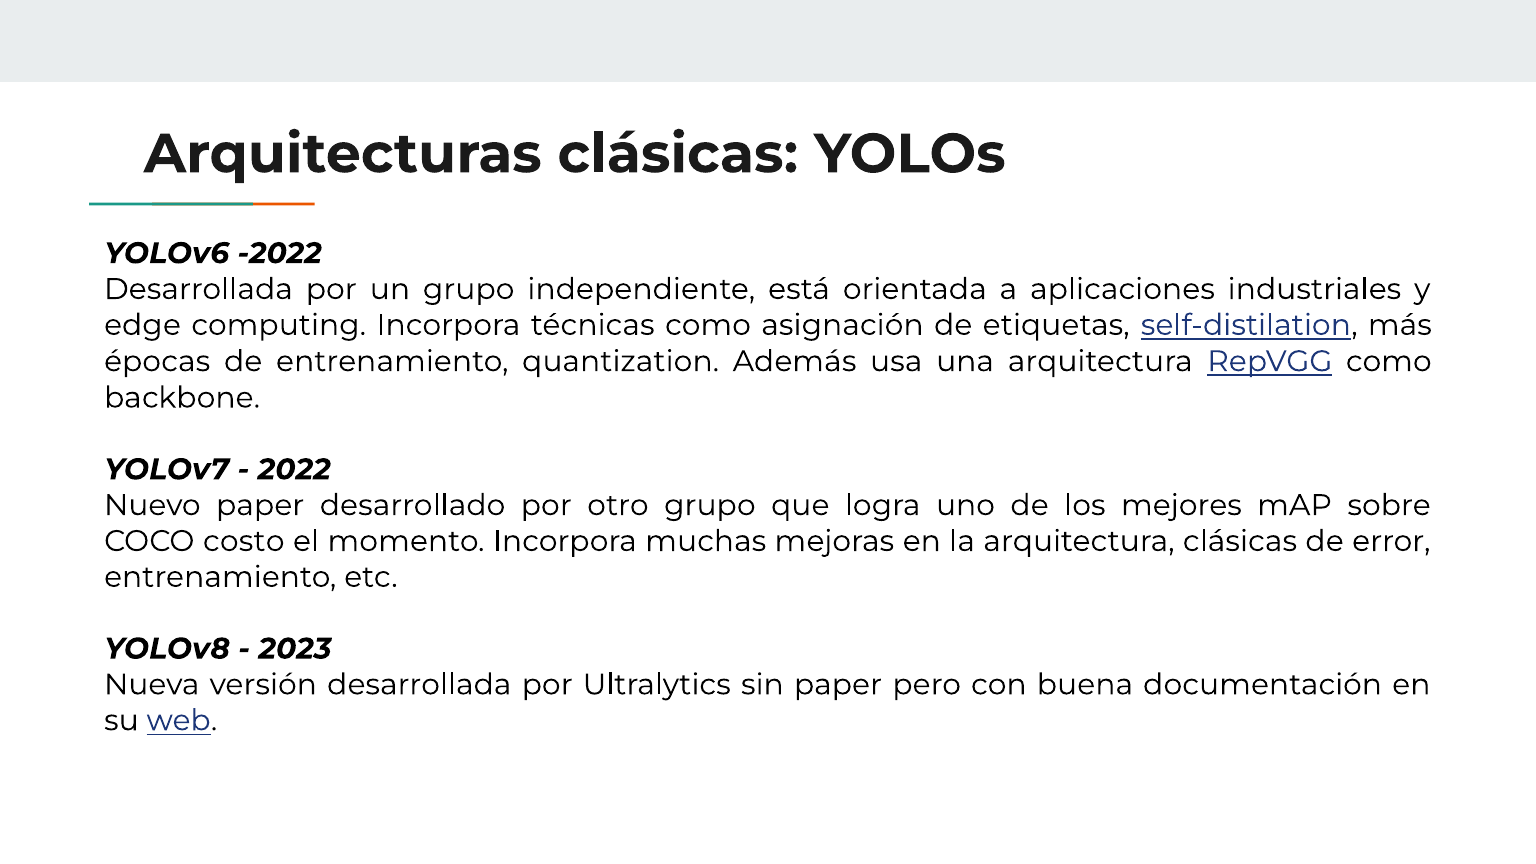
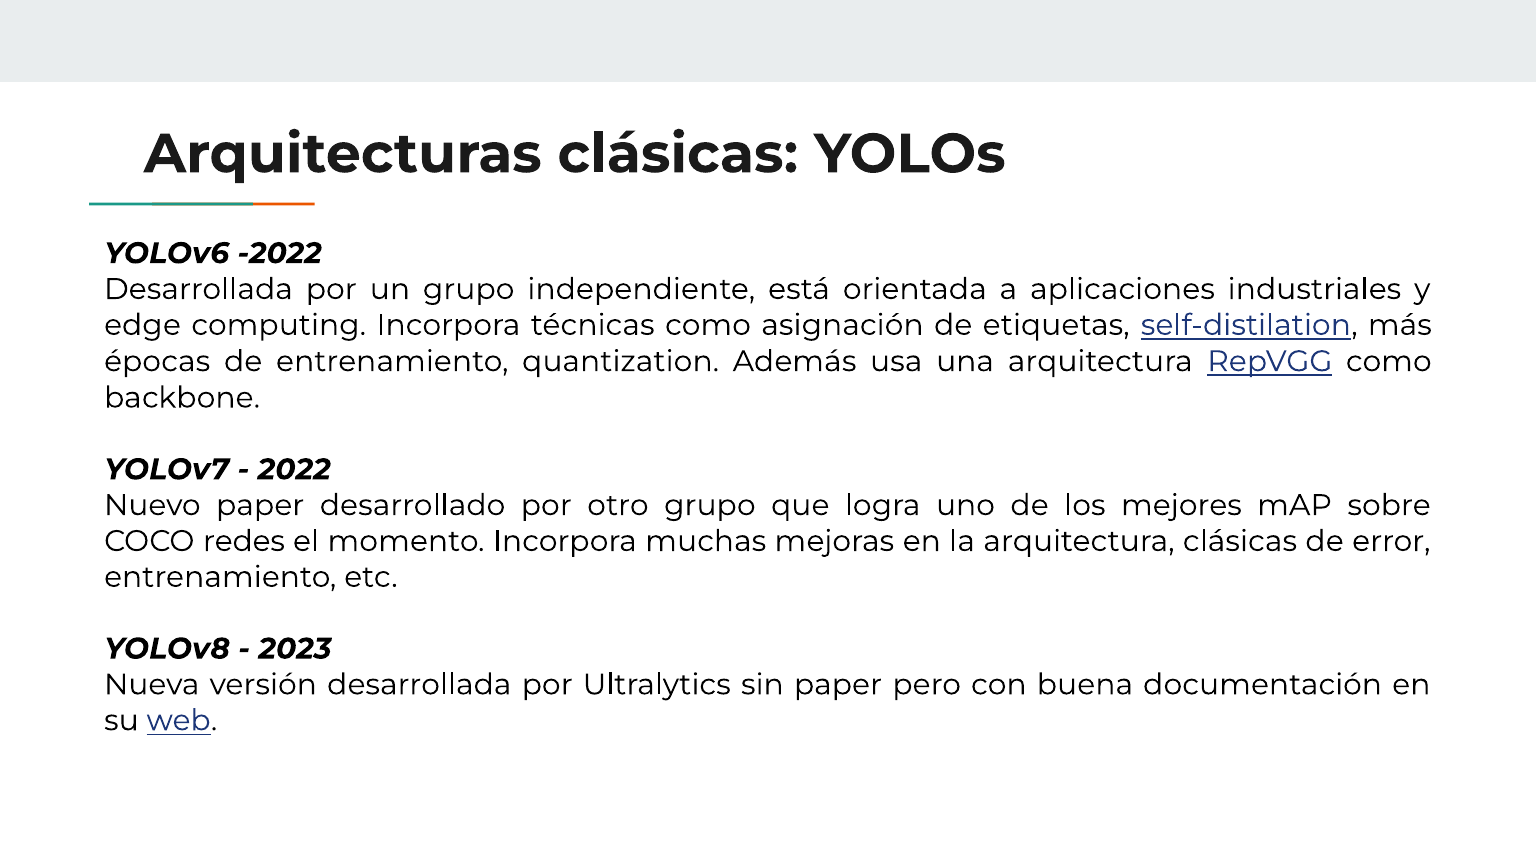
costo: costo -> redes
